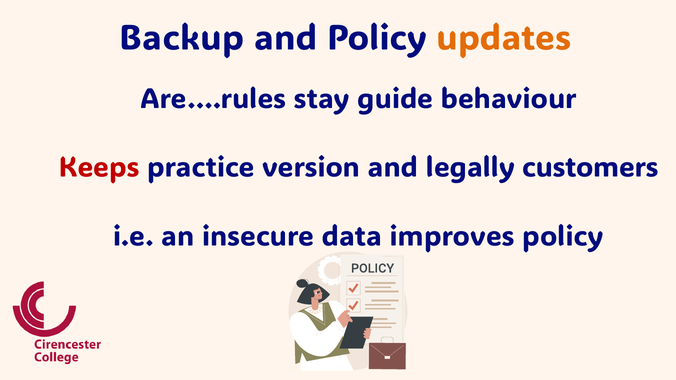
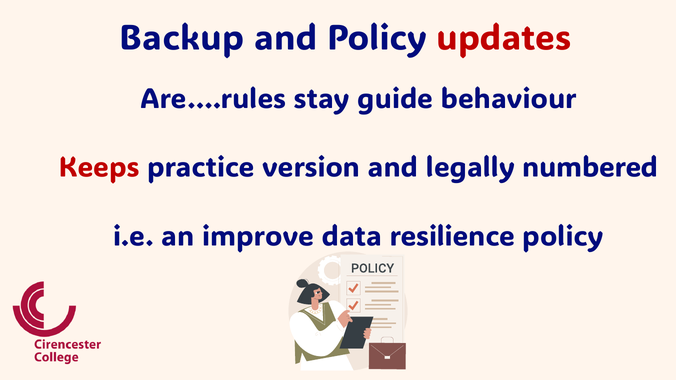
updates colour: orange -> red
customers: customers -> numbered
insecure: insecure -> improve
improves: improves -> resilience
